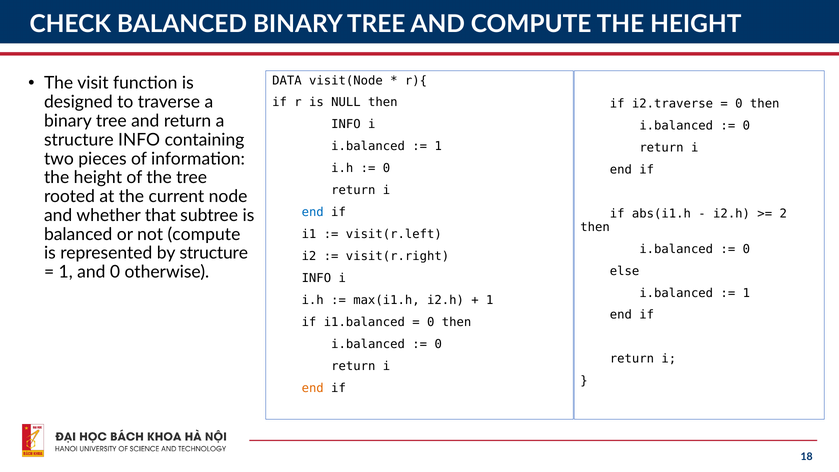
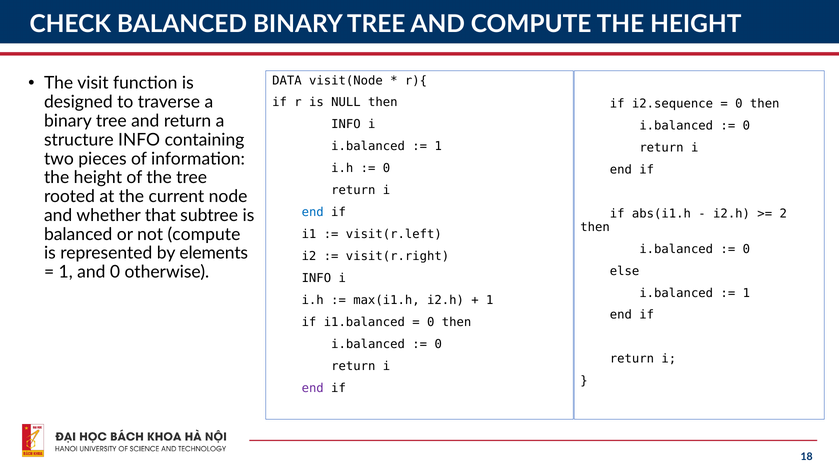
i2.traverse: i2.traverse -> i2.sequence
by structure: structure -> elements
end at (313, 388) colour: orange -> purple
